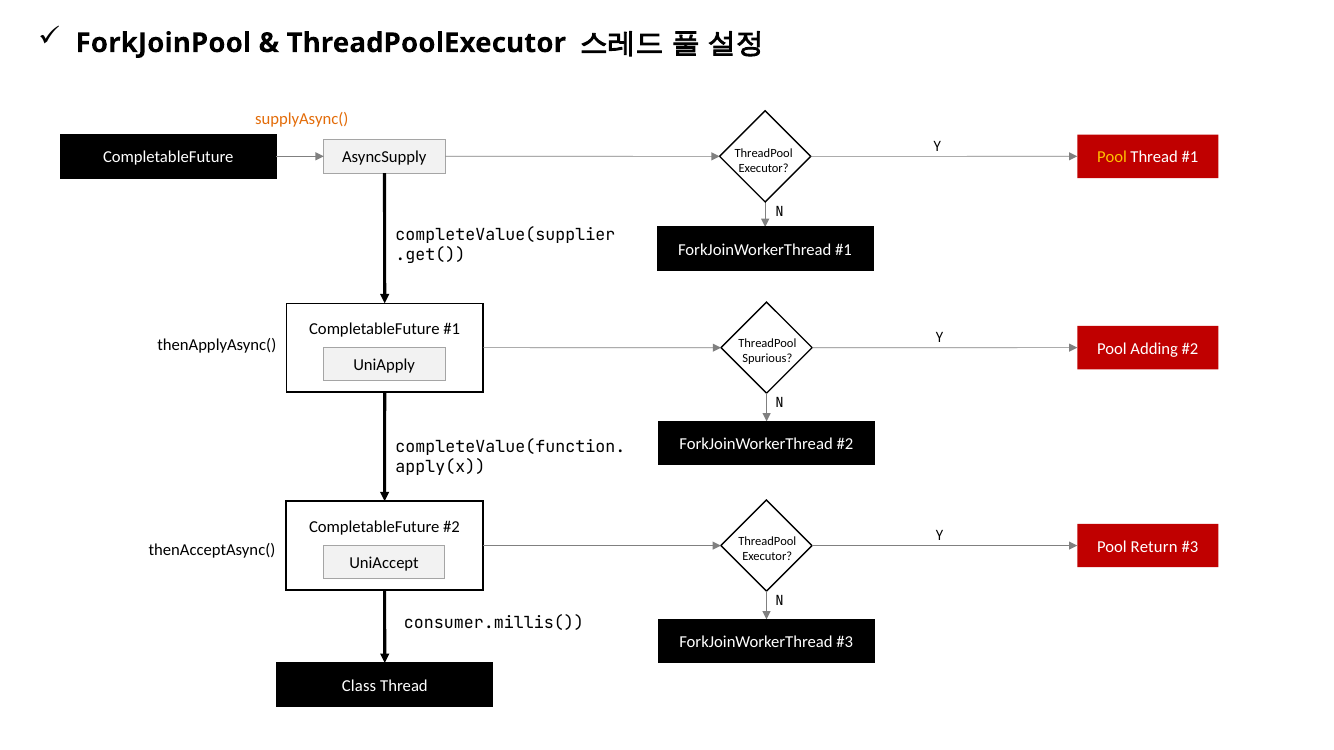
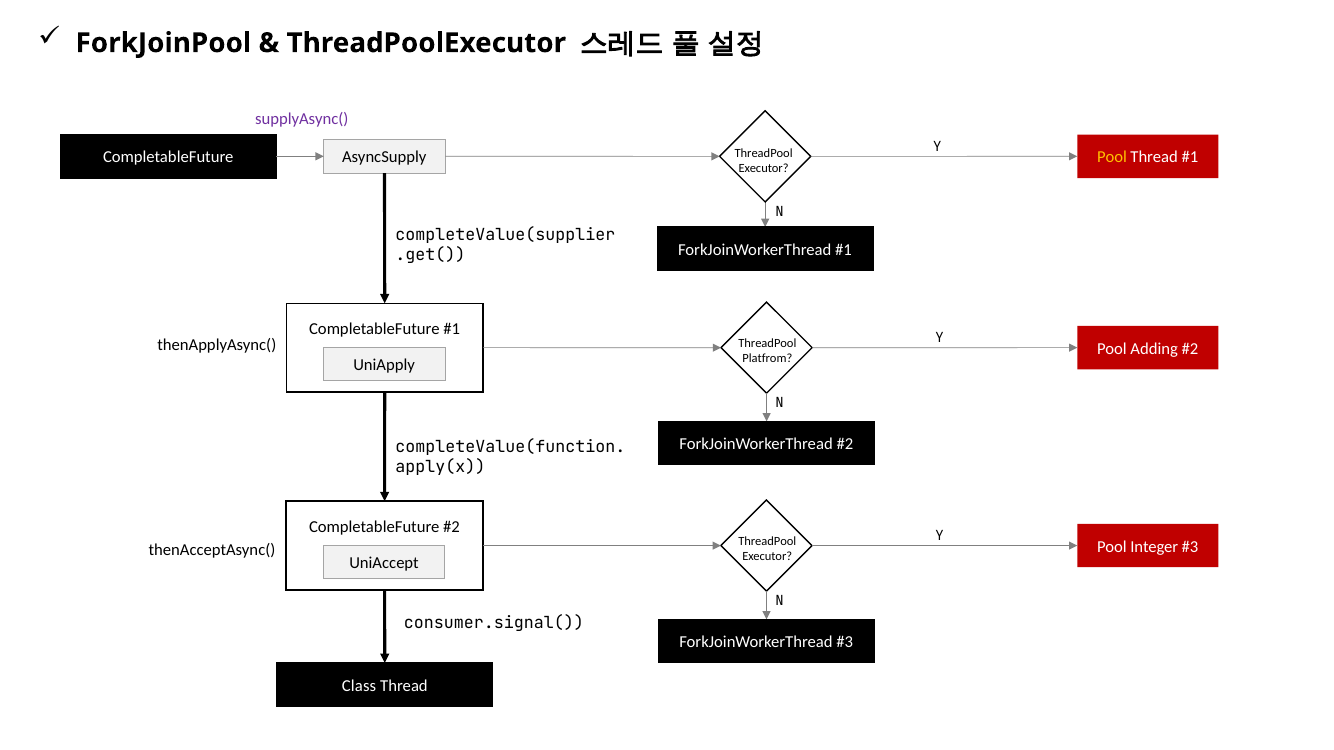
supplyAsync( colour: orange -> purple
Spurious: Spurious -> Platfrom
Return: Return -> Integer
consumer.millis(: consumer.millis( -> consumer.signal(
